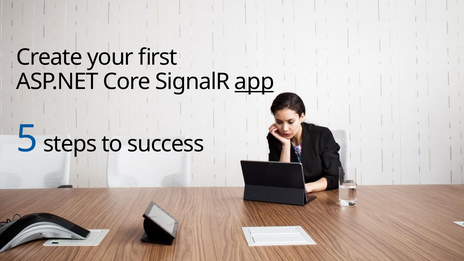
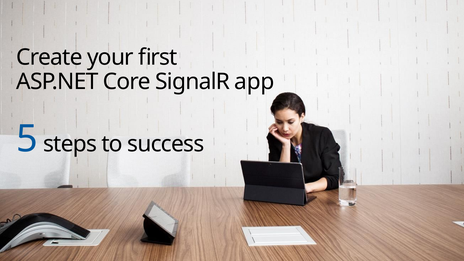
app underline: present -> none
